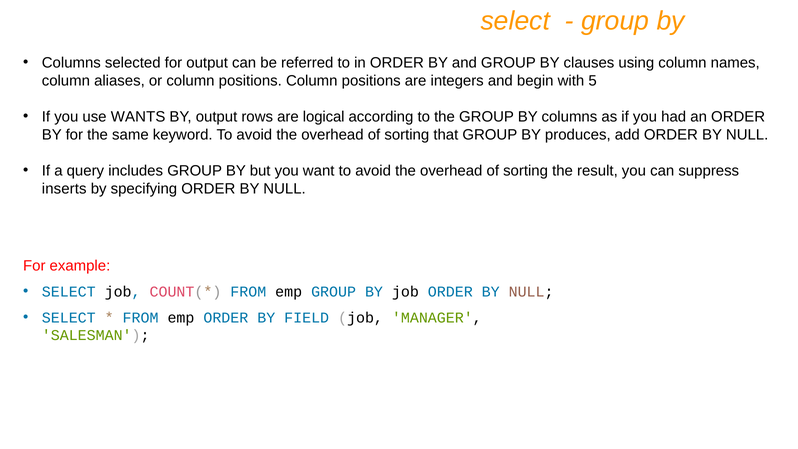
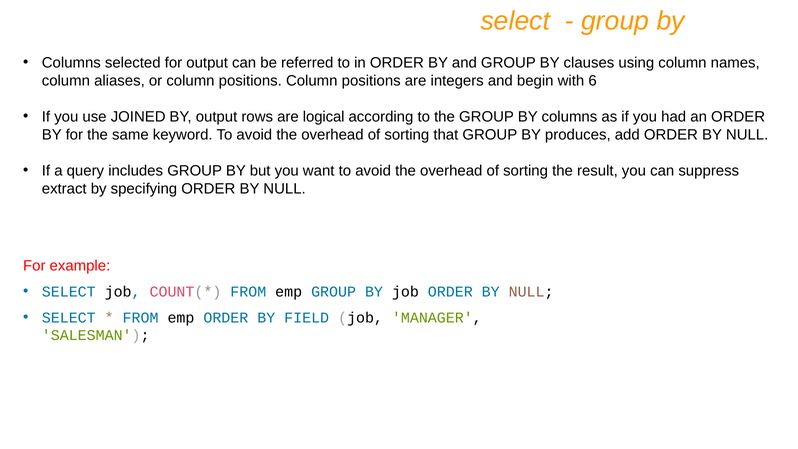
5: 5 -> 6
WANTS: WANTS -> JOINED
inserts: inserts -> extract
